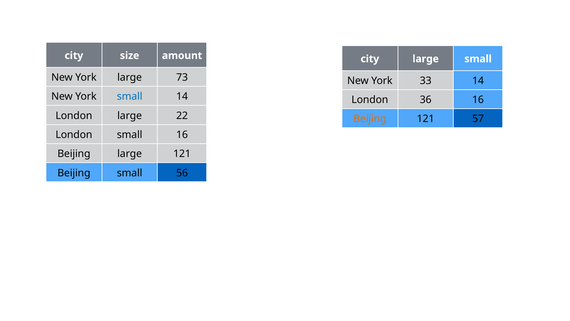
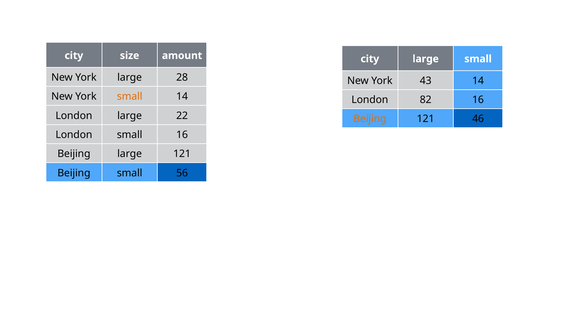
73: 73 -> 28
33: 33 -> 43
small at (130, 96) colour: blue -> orange
36: 36 -> 82
57: 57 -> 46
